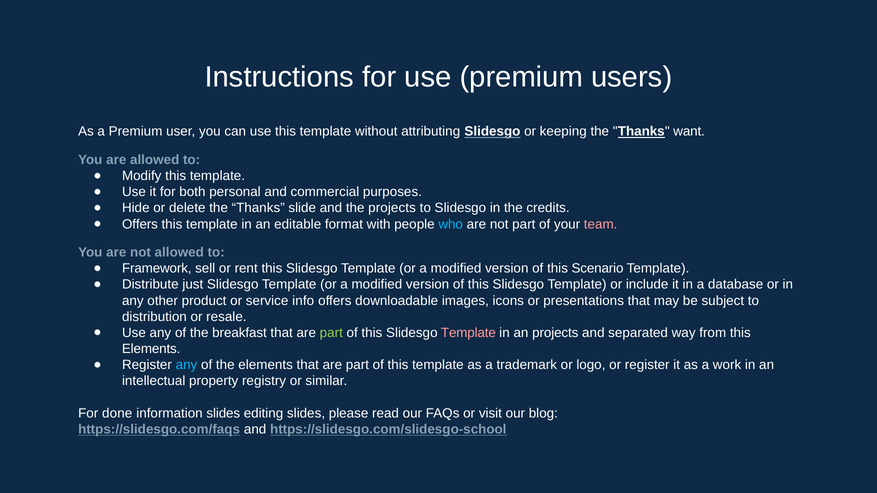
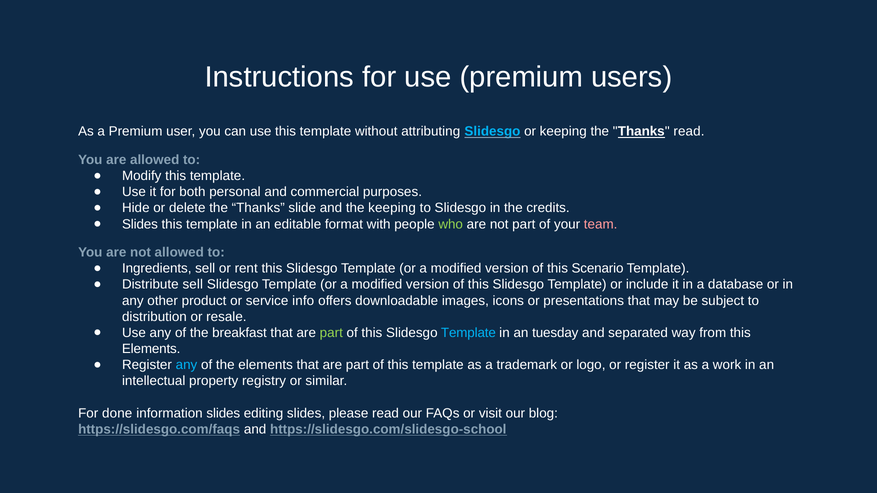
Slidesgo at (492, 132) colour: white -> light blue
Thanks want: want -> read
the projects: projects -> keeping
Offers at (140, 224): Offers -> Slides
who colour: light blue -> light green
Framework: Framework -> Ingredients
Distribute just: just -> sell
Template at (468, 333) colour: pink -> light blue
an projects: projects -> tuesday
